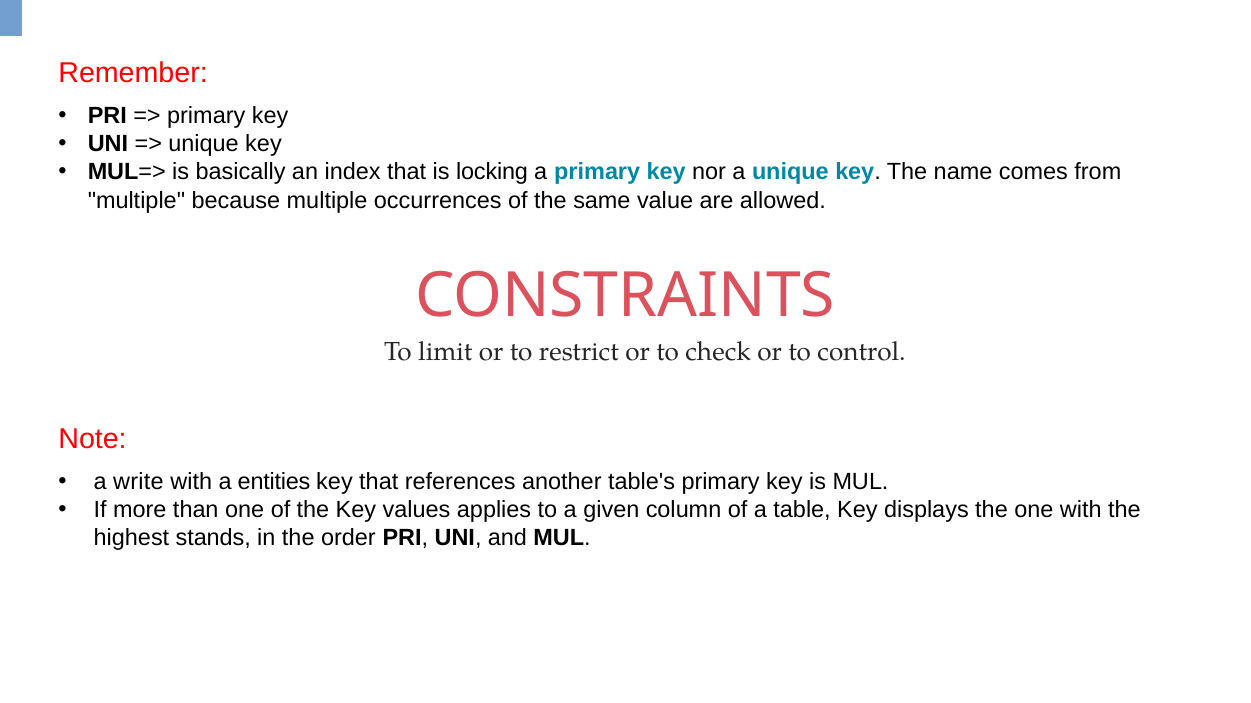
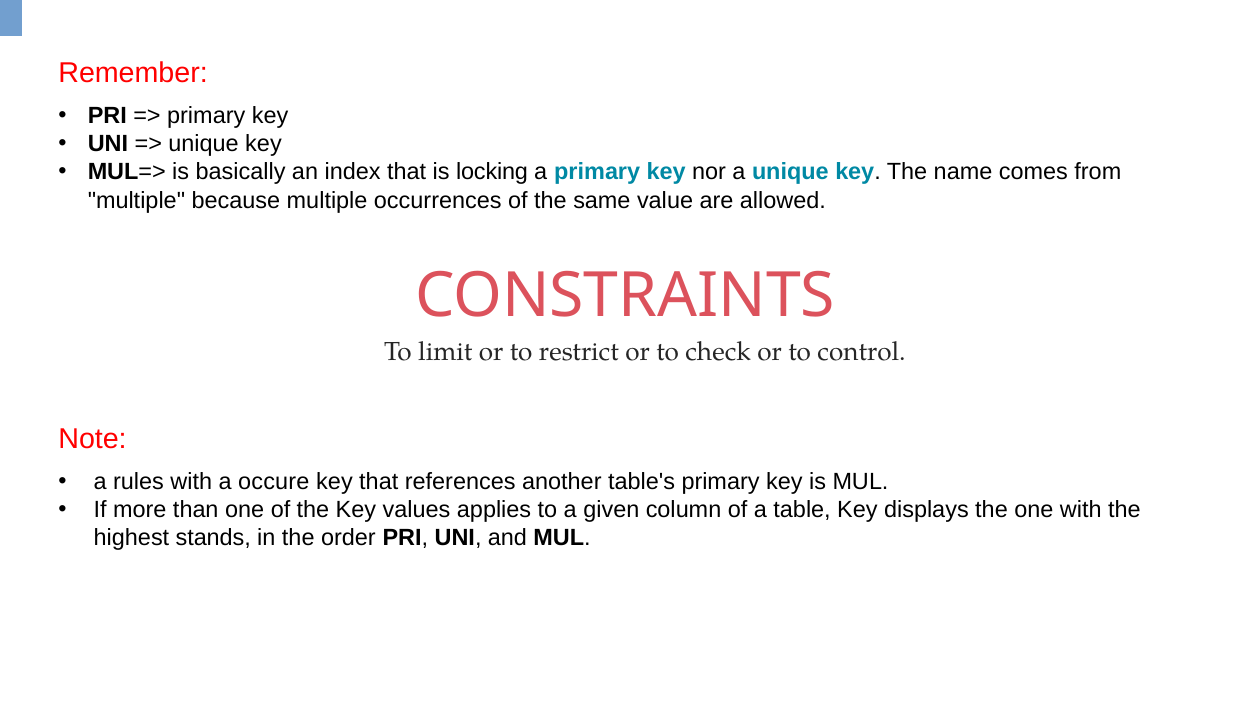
write: write -> rules
entities: entities -> occure
